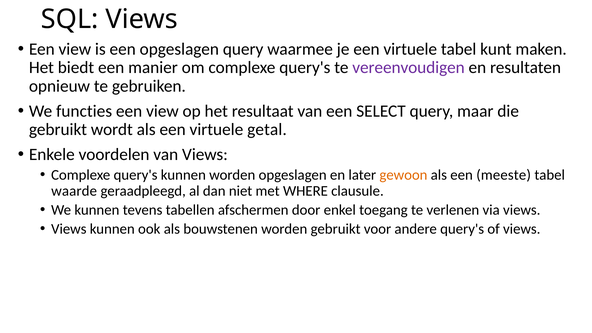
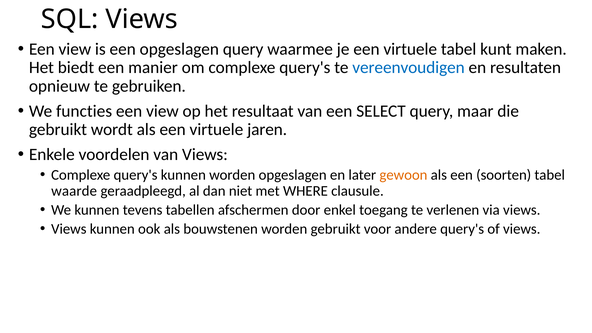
vereenvoudigen colour: purple -> blue
getal: getal -> jaren
meeste: meeste -> soorten
